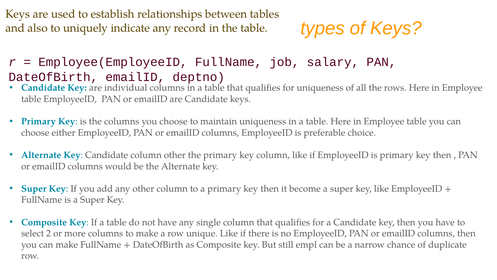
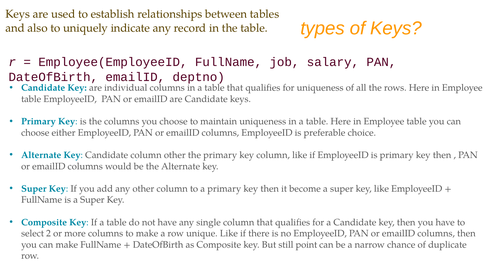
empl: empl -> point
